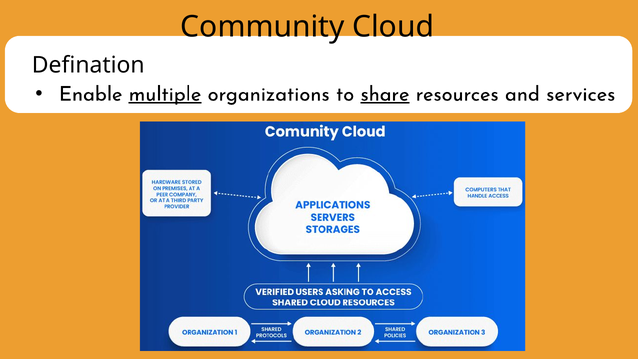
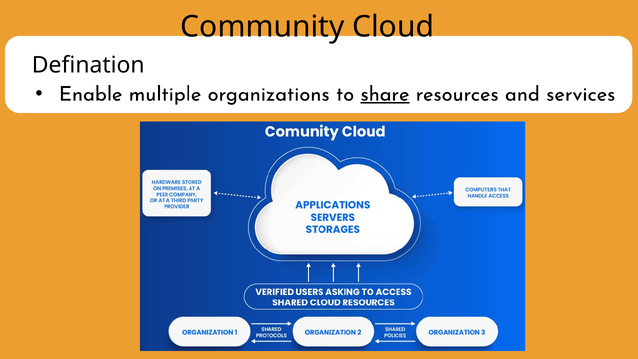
multiple underline: present -> none
